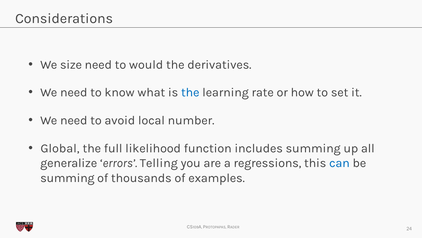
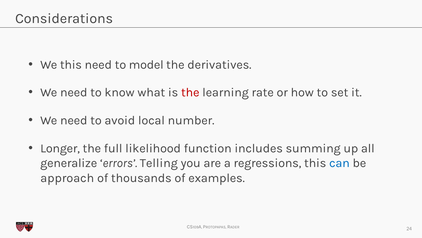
We size: size -> this
would: would -> model
the at (190, 92) colour: blue -> red
Global: Global -> Longer
summing at (67, 177): summing -> approach
